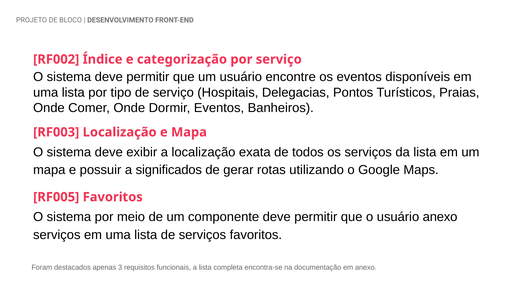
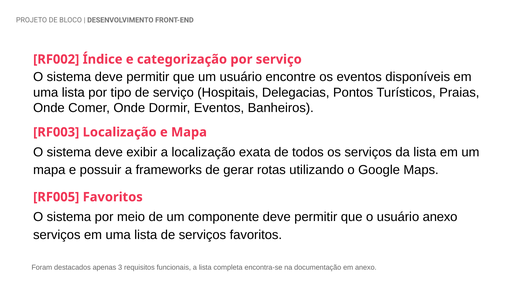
significados: significados -> frameworks
